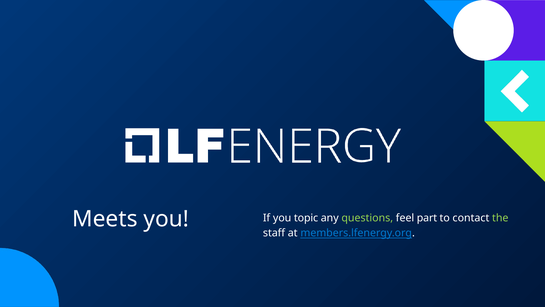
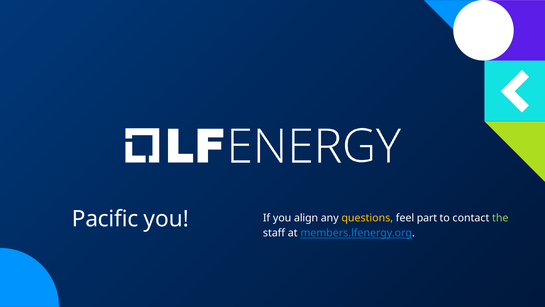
Meets: Meets -> Pacific
topic: topic -> align
questions colour: light green -> yellow
